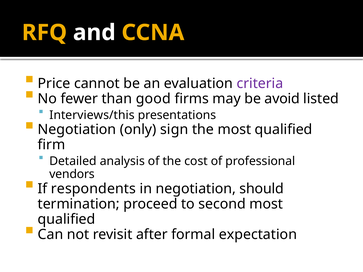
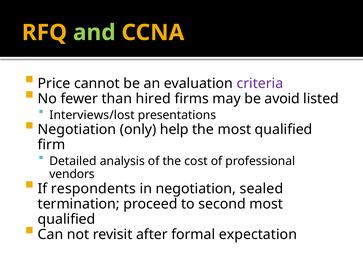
and colour: white -> light green
good: good -> hired
Interviews/this: Interviews/this -> Interviews/lost
sign: sign -> help
should: should -> sealed
